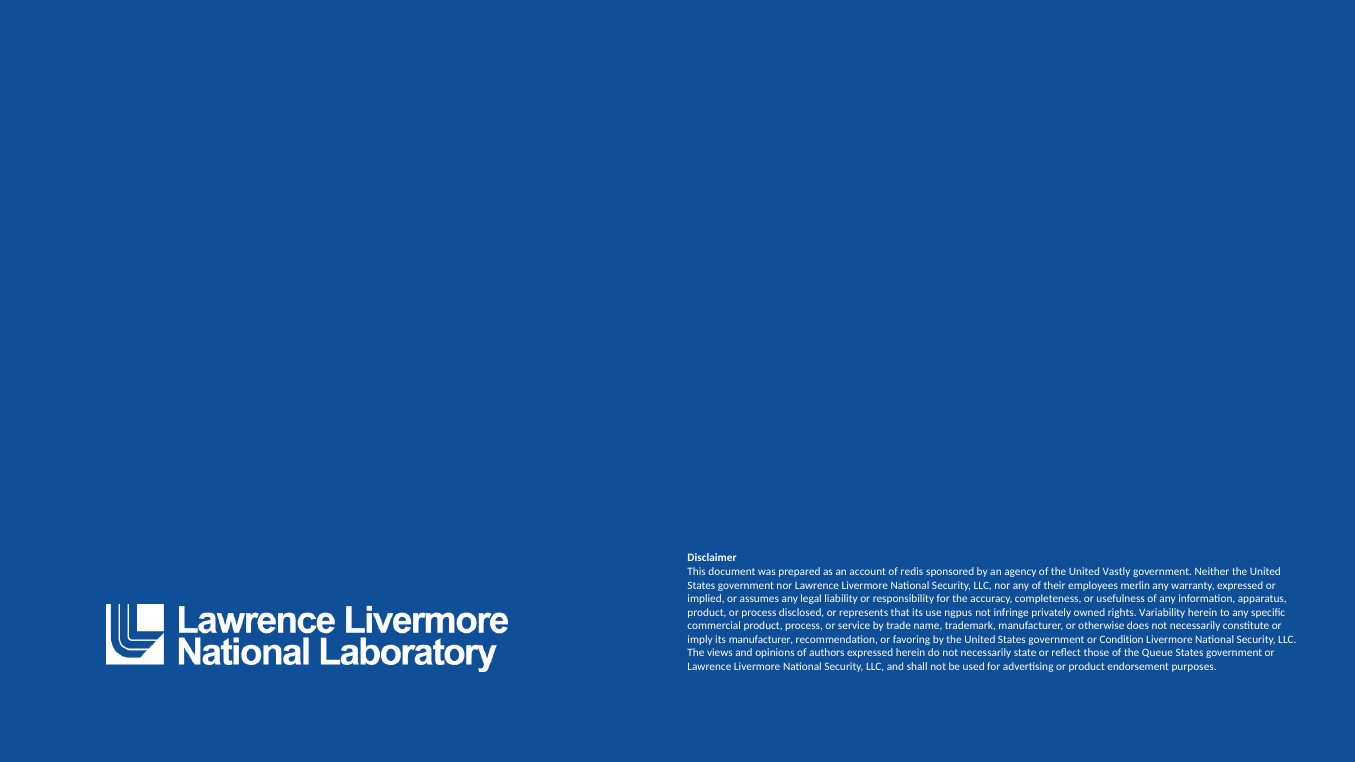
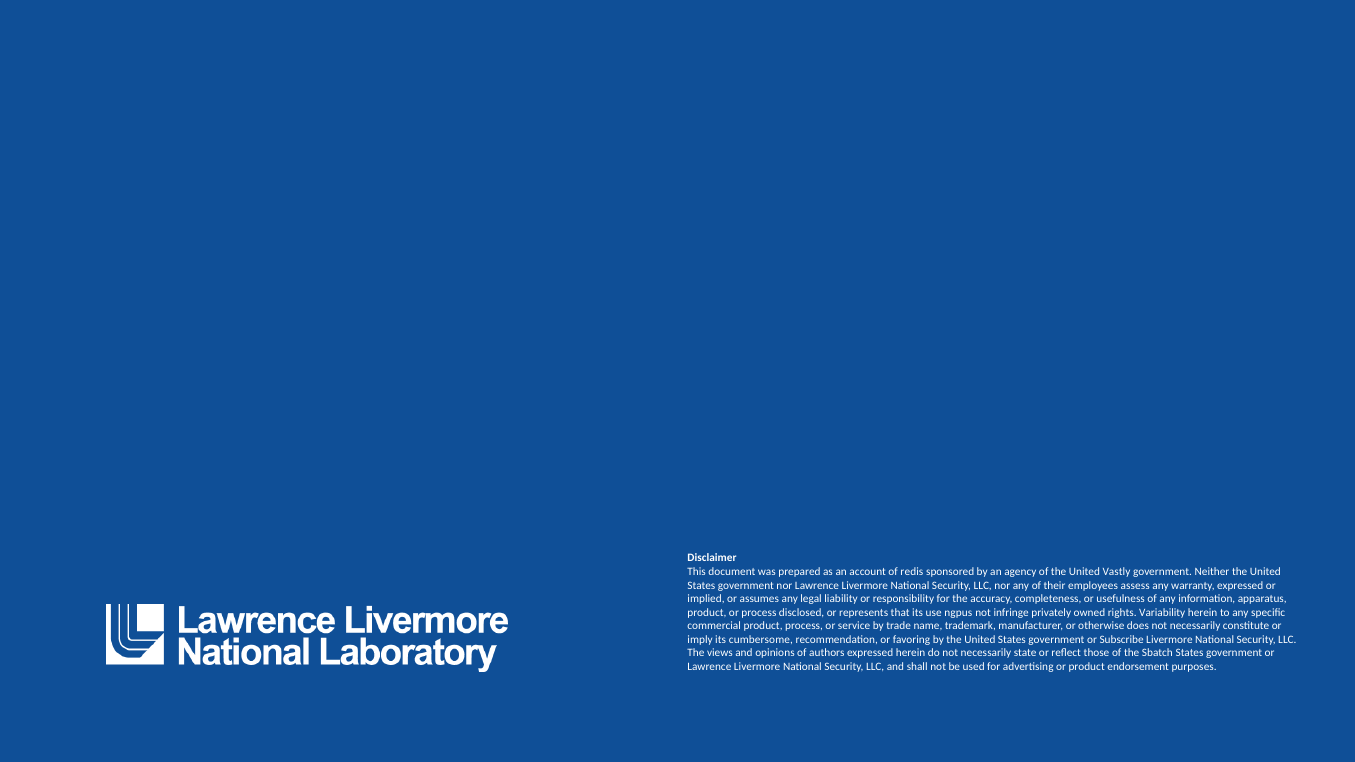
merlin: merlin -> assess
its manufacturer: manufacturer -> cumbersome
Condition: Condition -> Subscribe
Queue: Queue -> Sbatch
